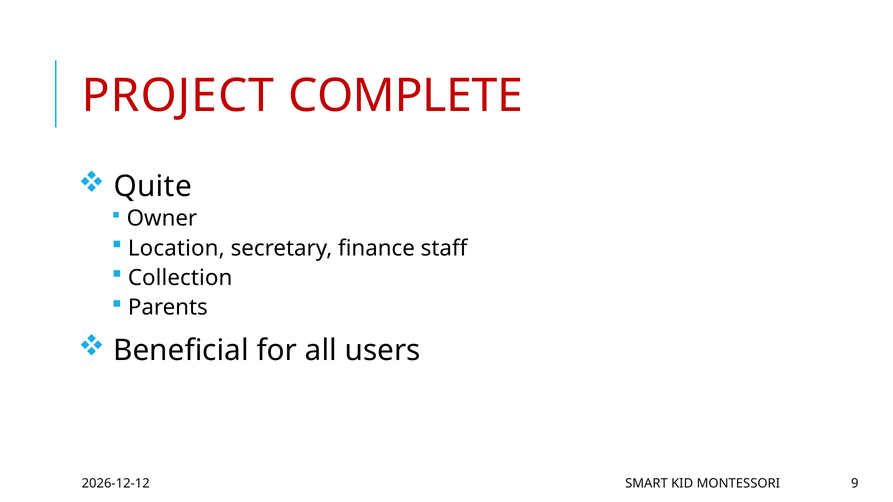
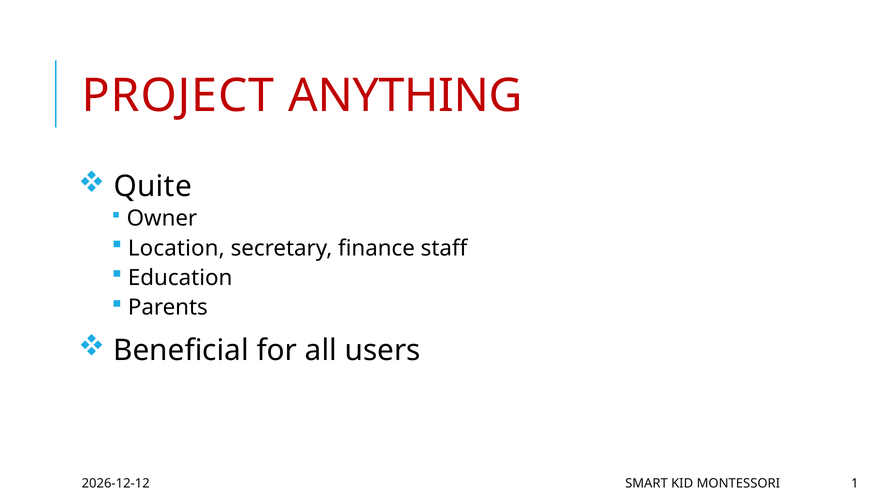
COMPLETE: COMPLETE -> ANYTHING
Collection: Collection -> Education
9: 9 -> 1
